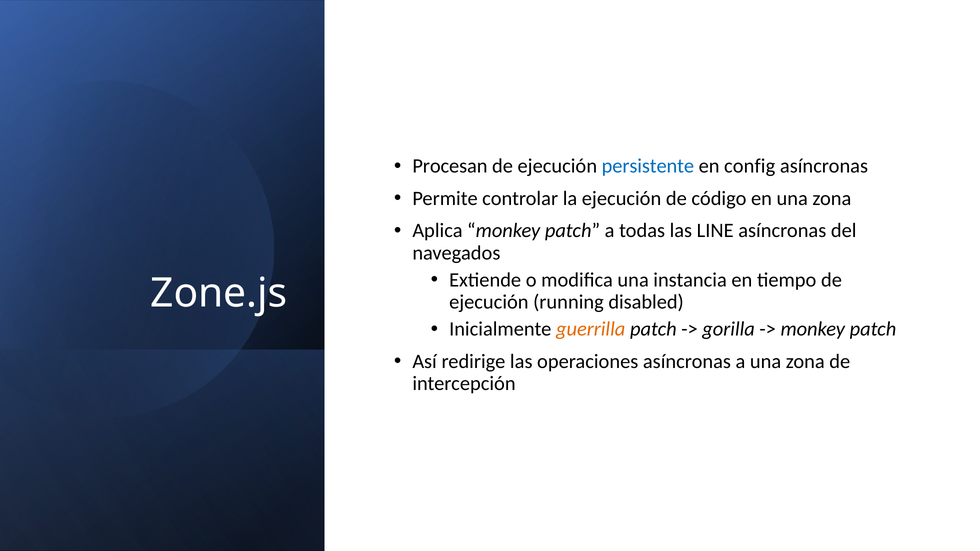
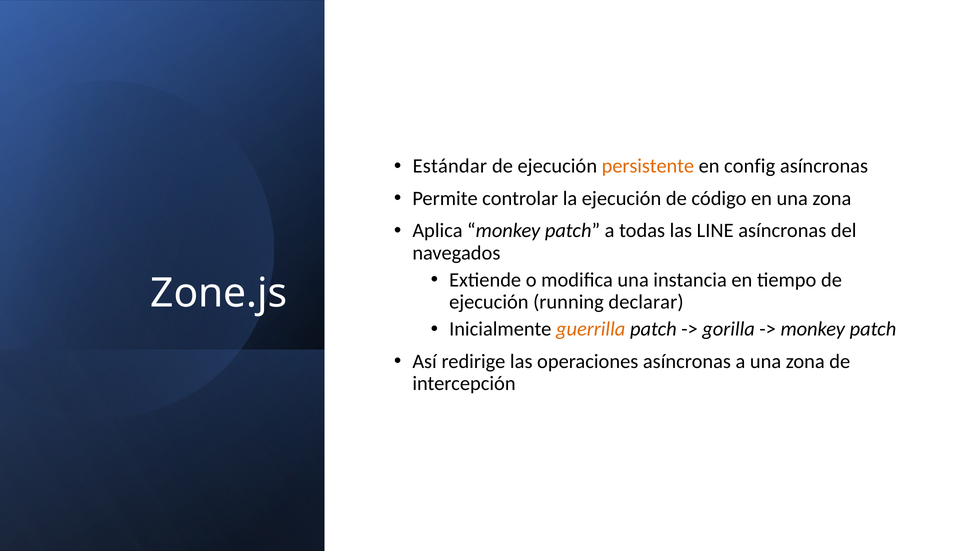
Procesan: Procesan -> Estándar
persistente colour: blue -> orange
disabled: disabled -> declarar
